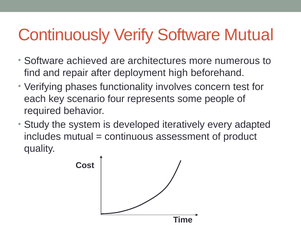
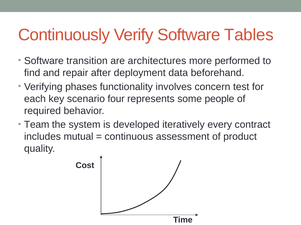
Software Mutual: Mutual -> Tables
achieved: achieved -> transition
numerous: numerous -> performed
high: high -> data
Study: Study -> Team
adapted: adapted -> contract
